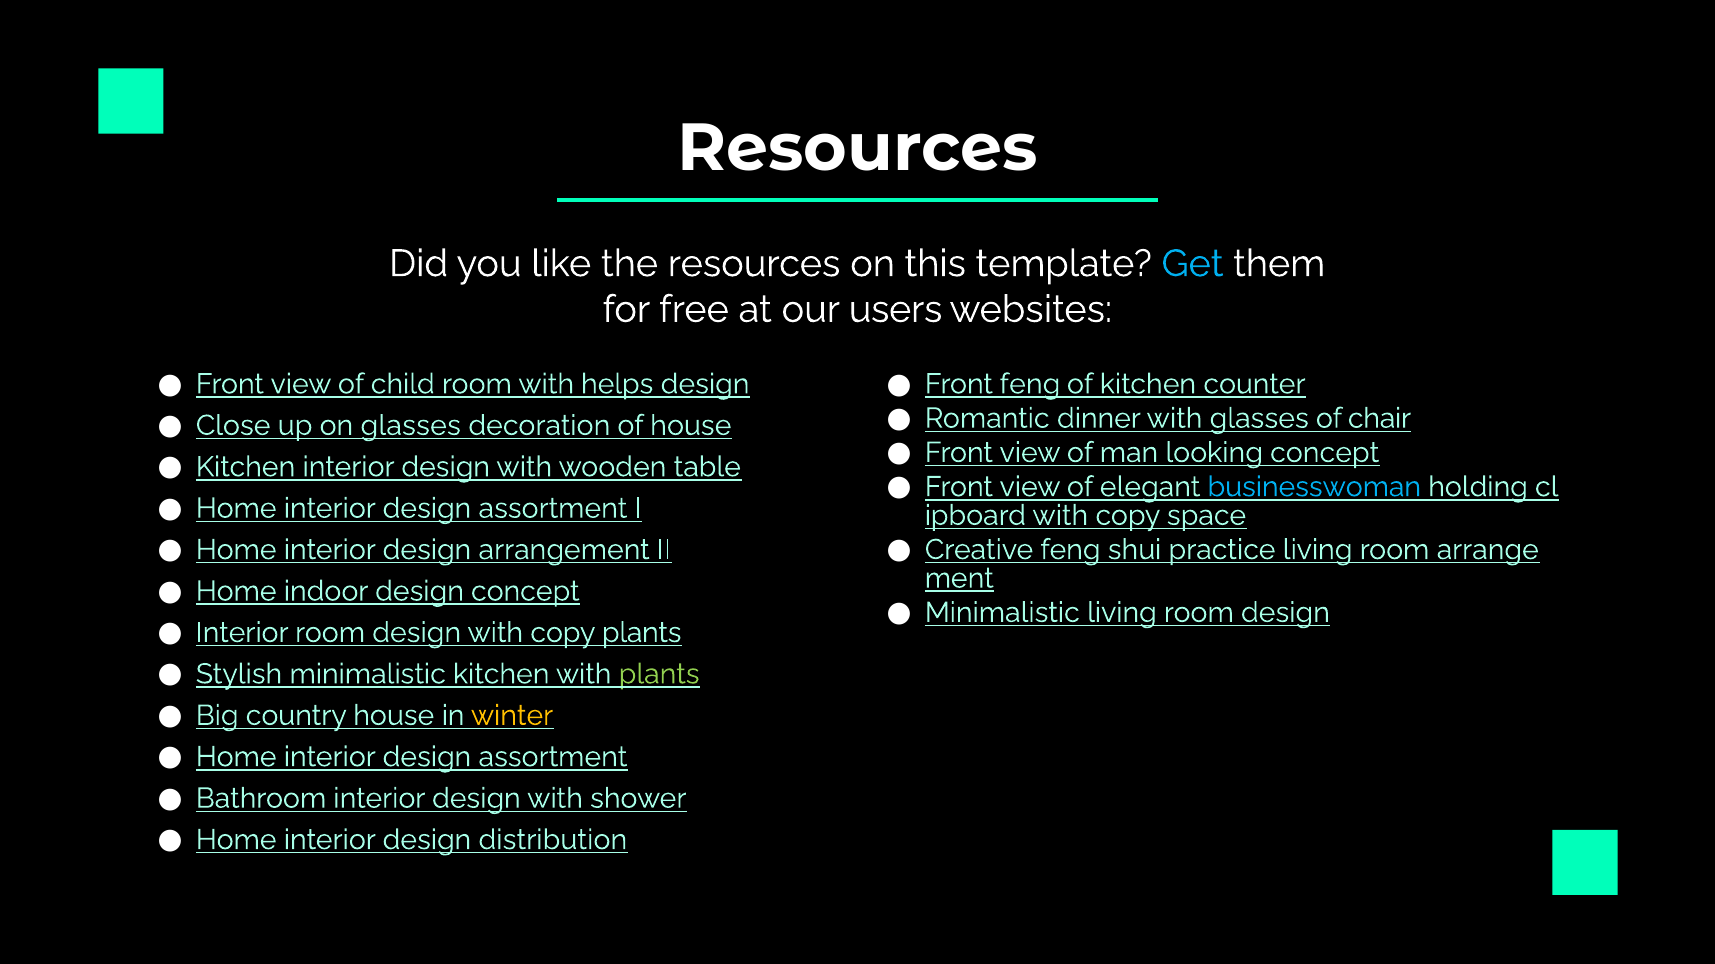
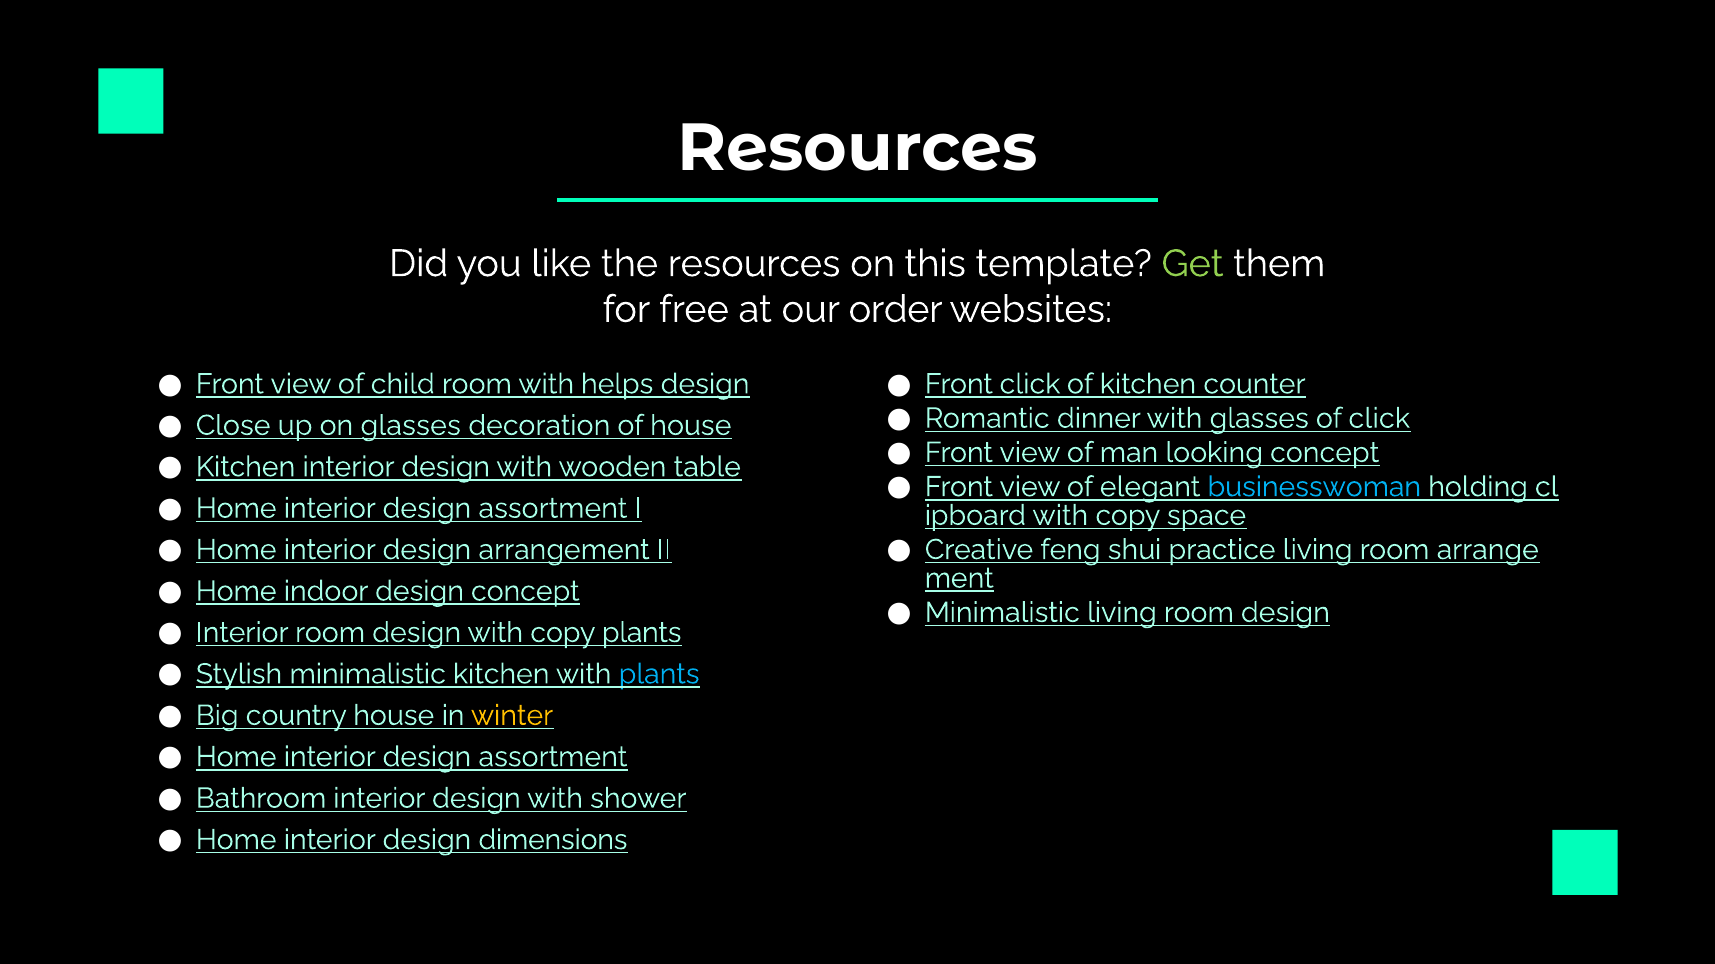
Get colour: light blue -> light green
users: users -> order
Front feng: feng -> click
of chair: chair -> click
plants at (659, 674) colour: light green -> light blue
distribution: distribution -> dimensions
